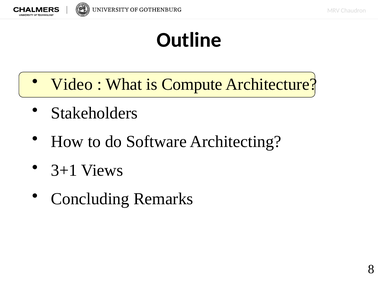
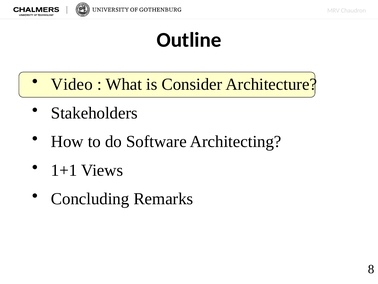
Compute: Compute -> Consider
3+1: 3+1 -> 1+1
